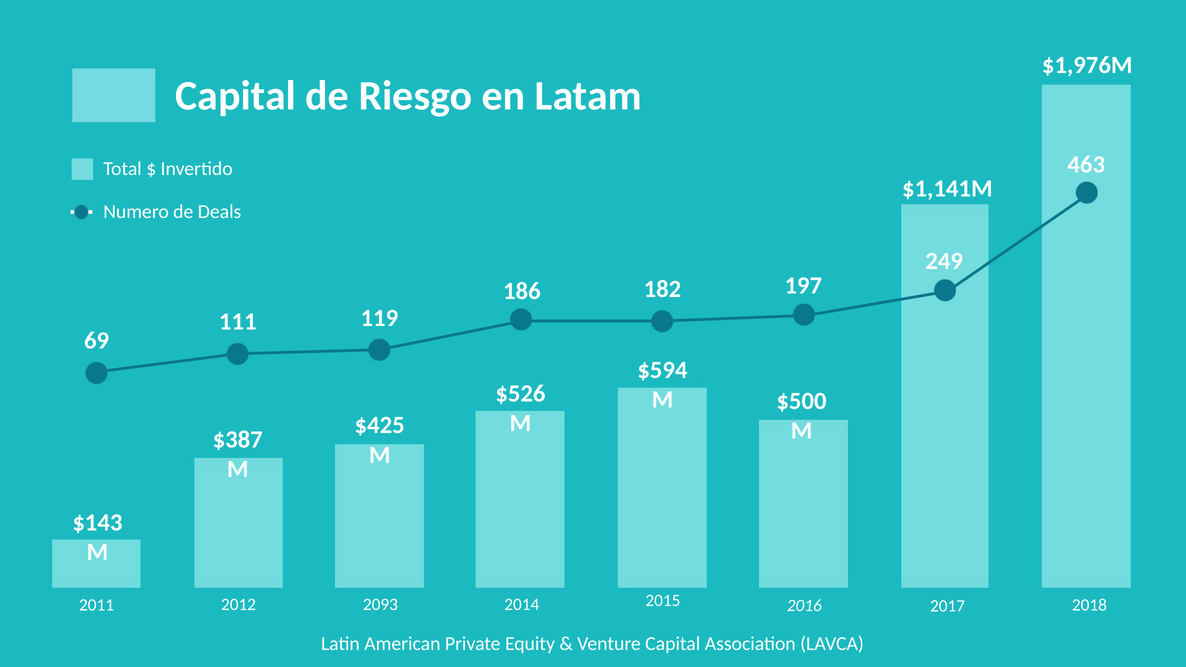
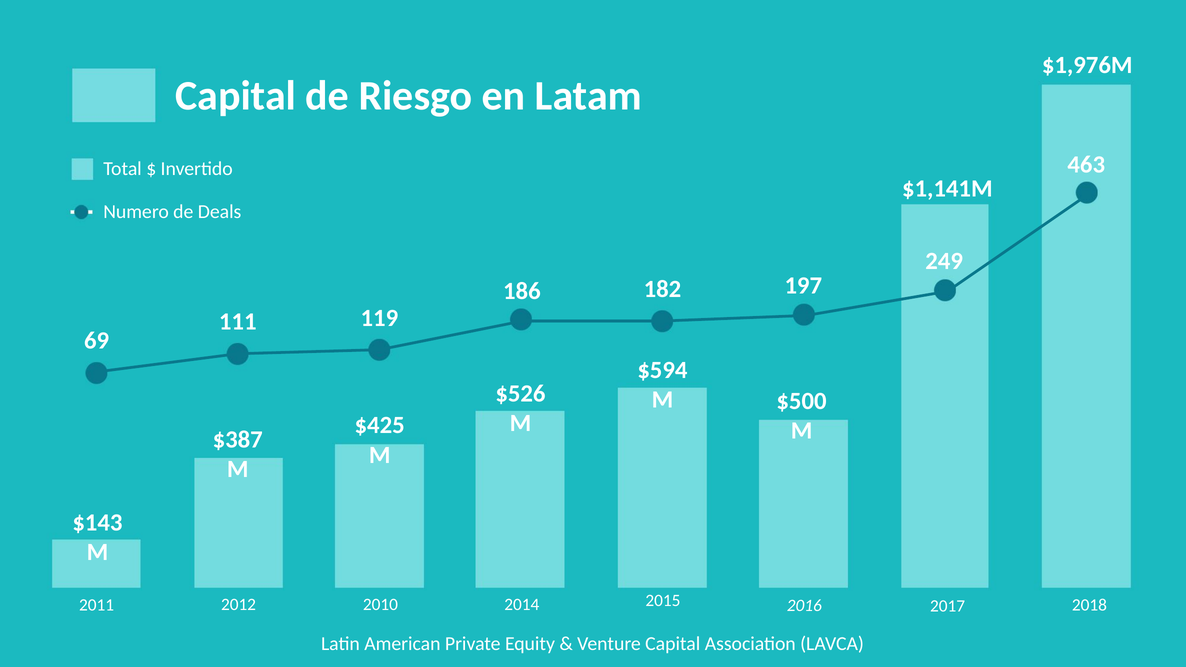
2093: 2093 -> 2010
